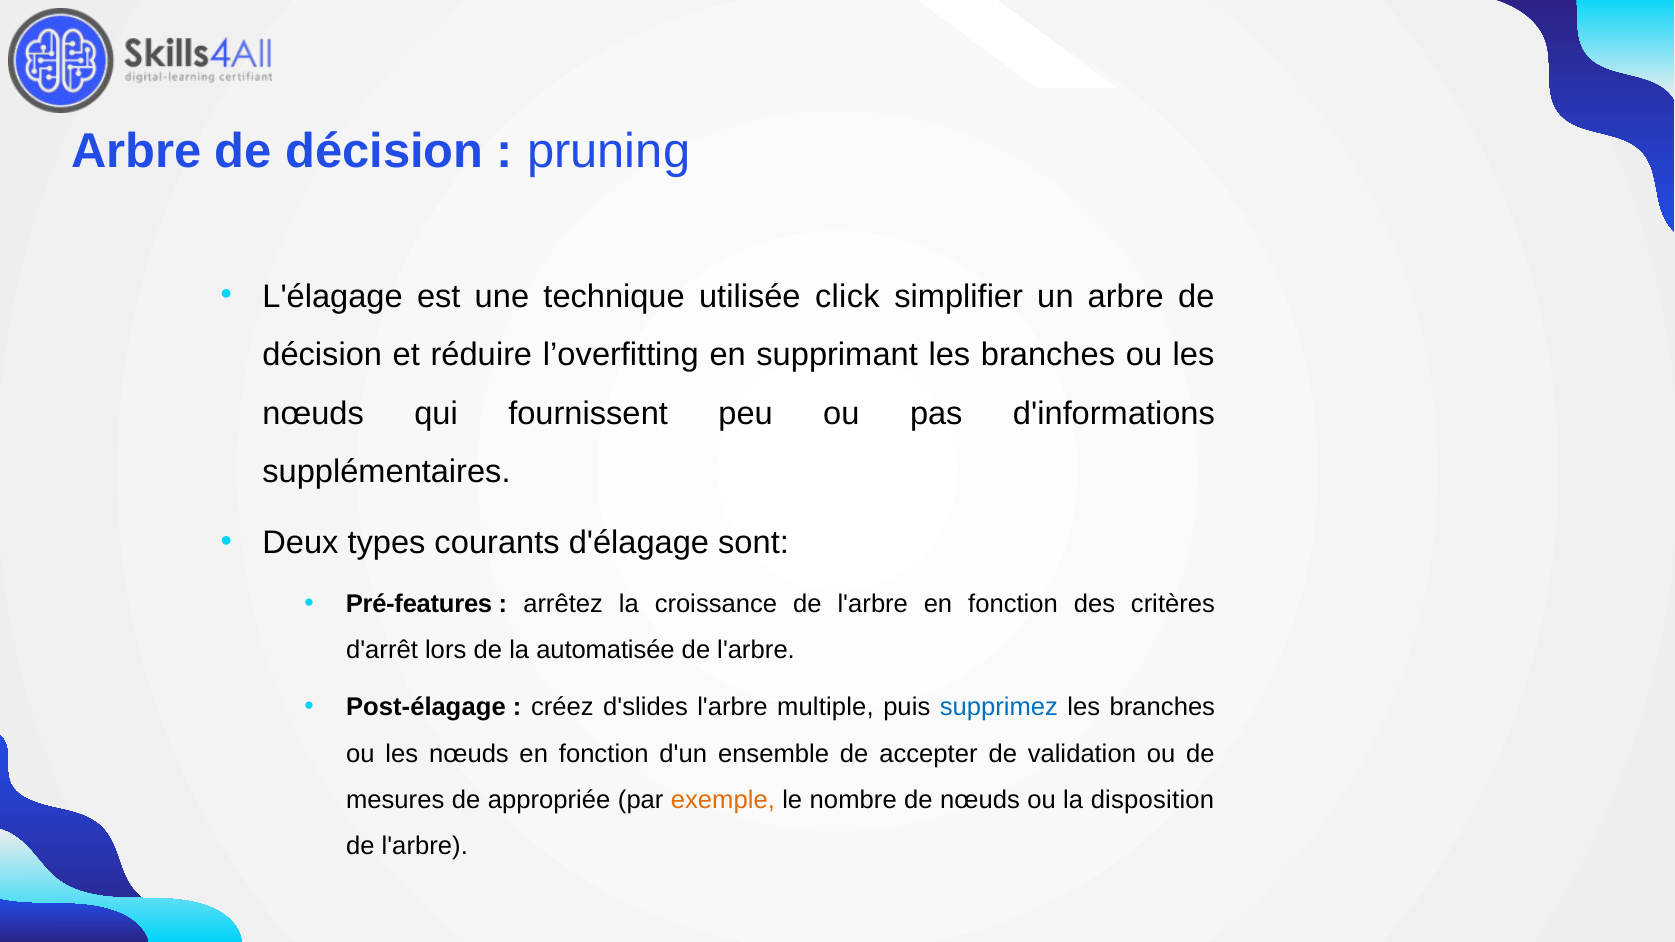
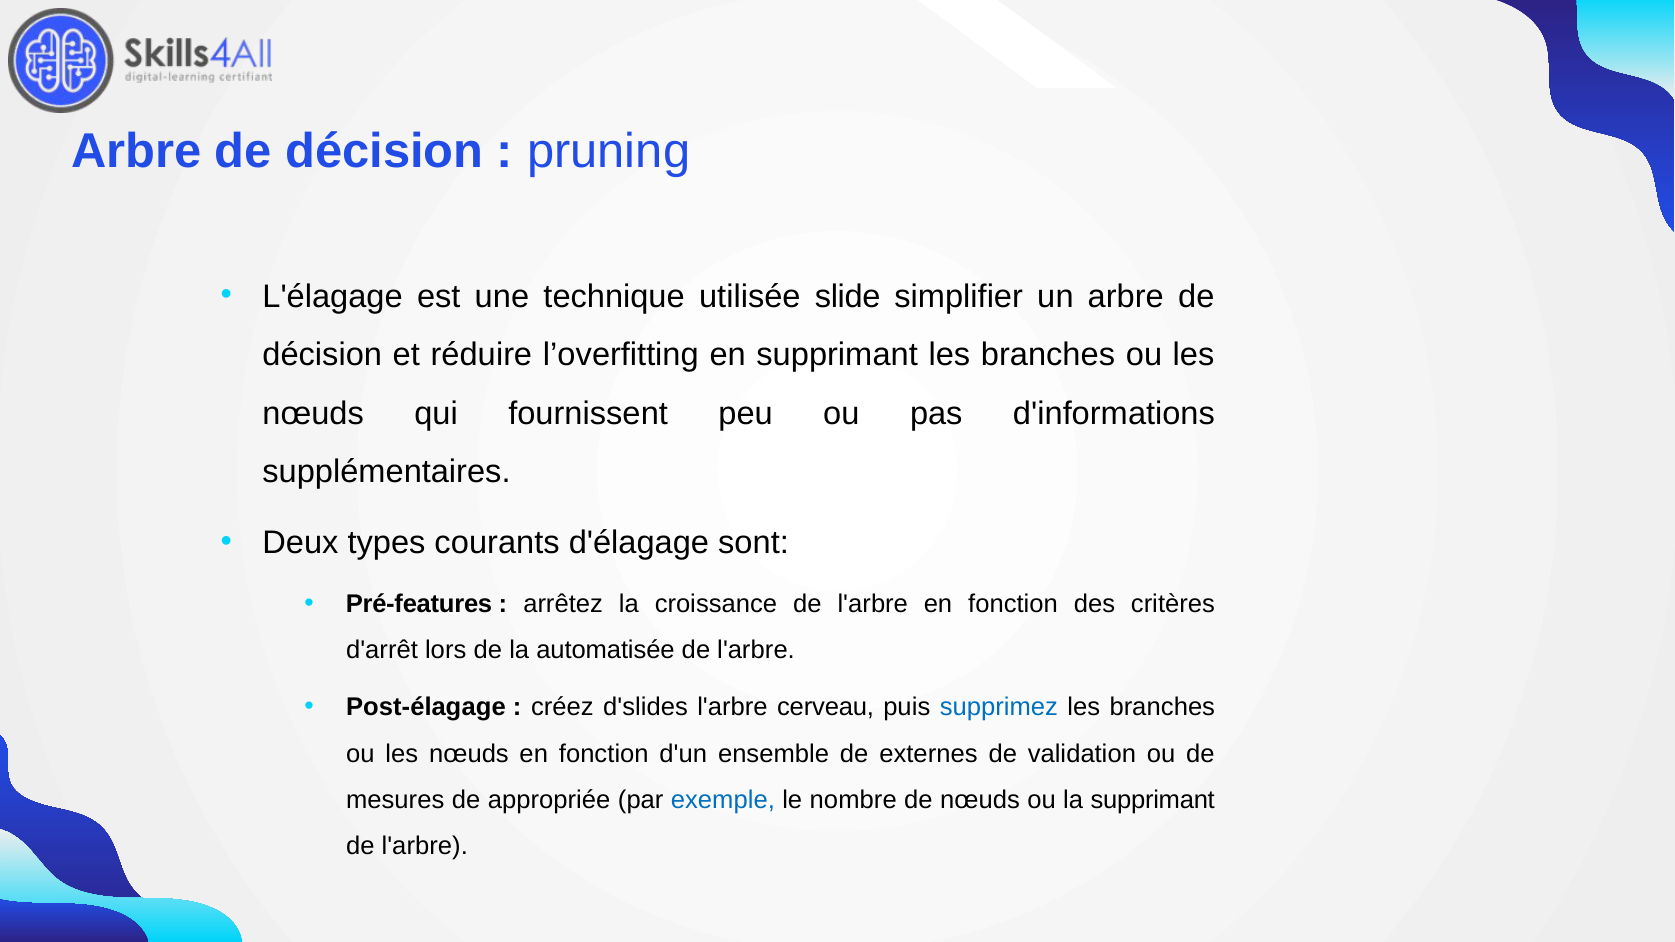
click: click -> slide
multiple: multiple -> cerveau
accepter: accepter -> externes
exemple colour: orange -> blue
la disposition: disposition -> supprimant
